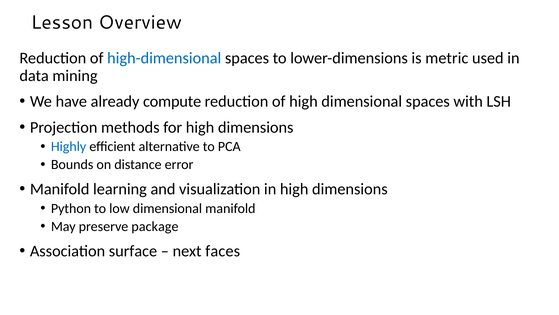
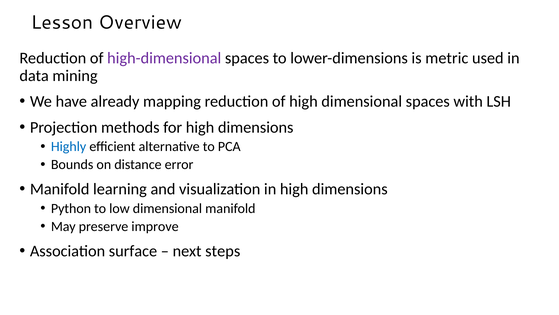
high-dimensional colour: blue -> purple
compute: compute -> mapping
package: package -> improve
faces: faces -> steps
